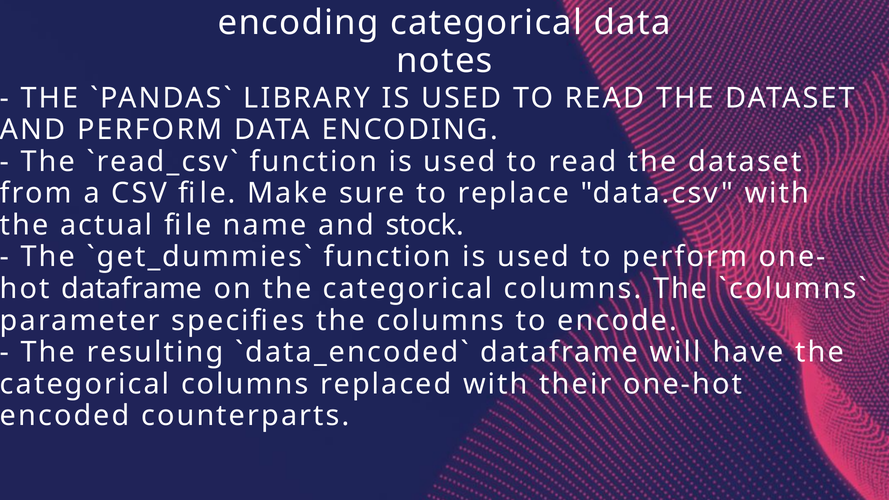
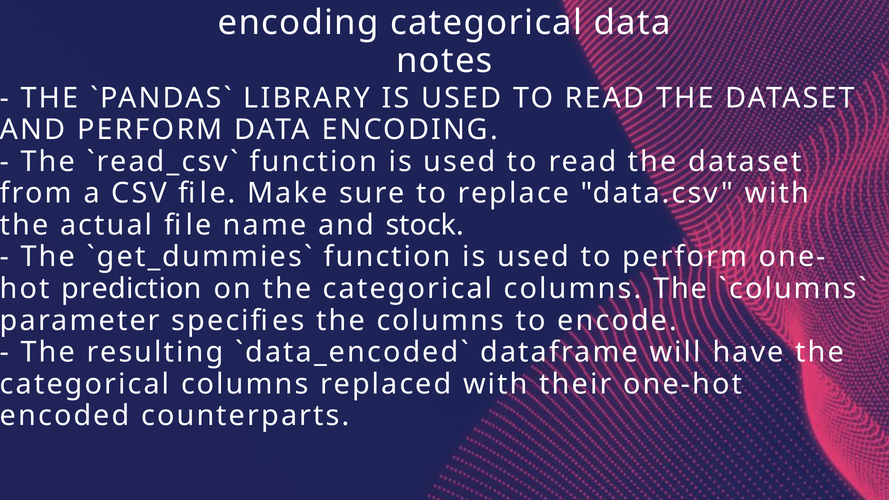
dataframe at (132, 289): dataframe -> prediction
